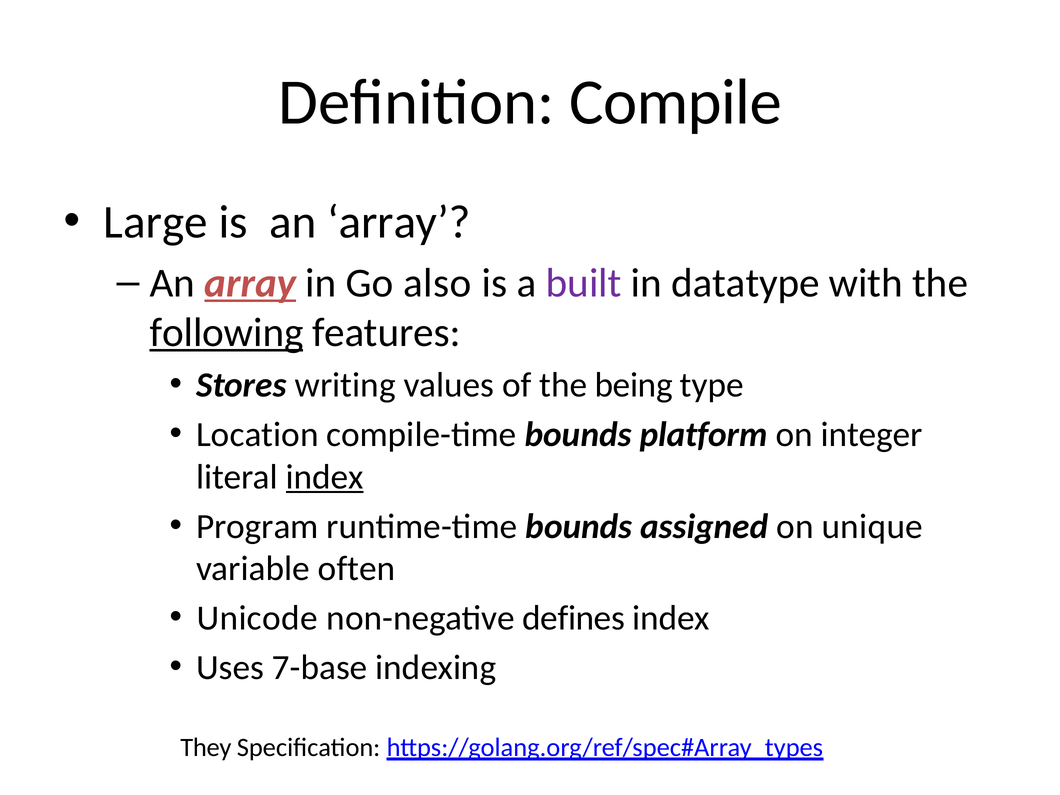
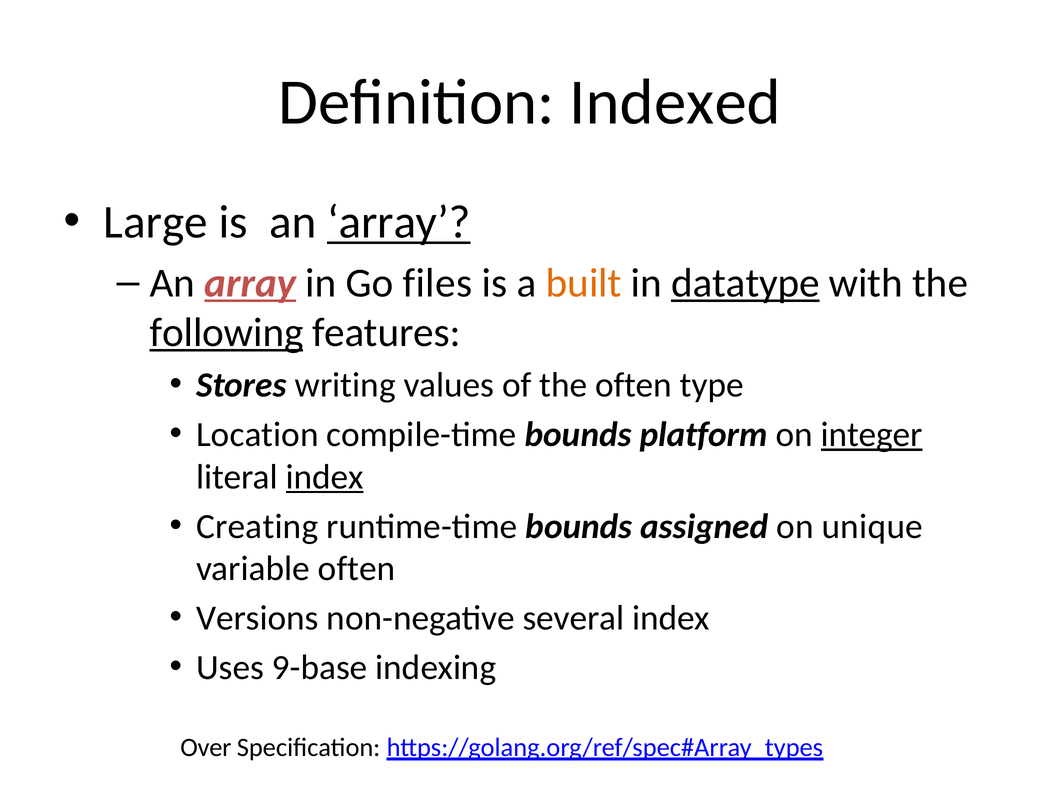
Compile: Compile -> Indexed
array at (399, 222) underline: none -> present
also: also -> files
built colour: purple -> orange
datatype underline: none -> present
the being: being -> often
integer underline: none -> present
Program: Program -> Creating
Unicode: Unicode -> Versions
defines: defines -> several
7-base: 7-base -> 9-base
They: They -> Over
